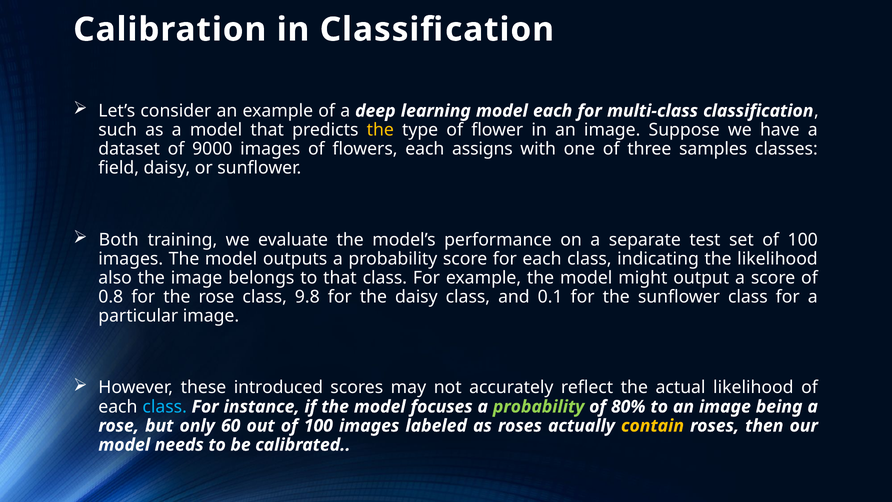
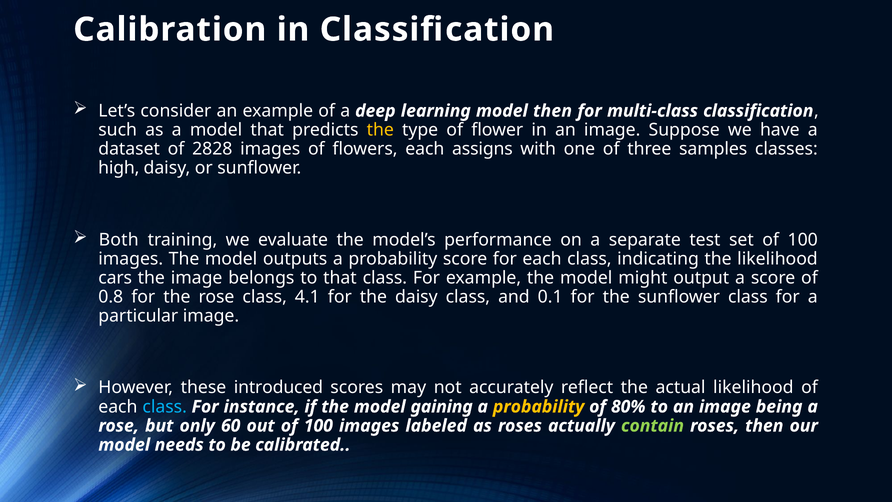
model each: each -> then
9000: 9000 -> 2828
field: field -> high
also: also -> cars
9.8: 9.8 -> 4.1
focuses: focuses -> gaining
probability at (539, 407) colour: light green -> yellow
contain colour: yellow -> light green
